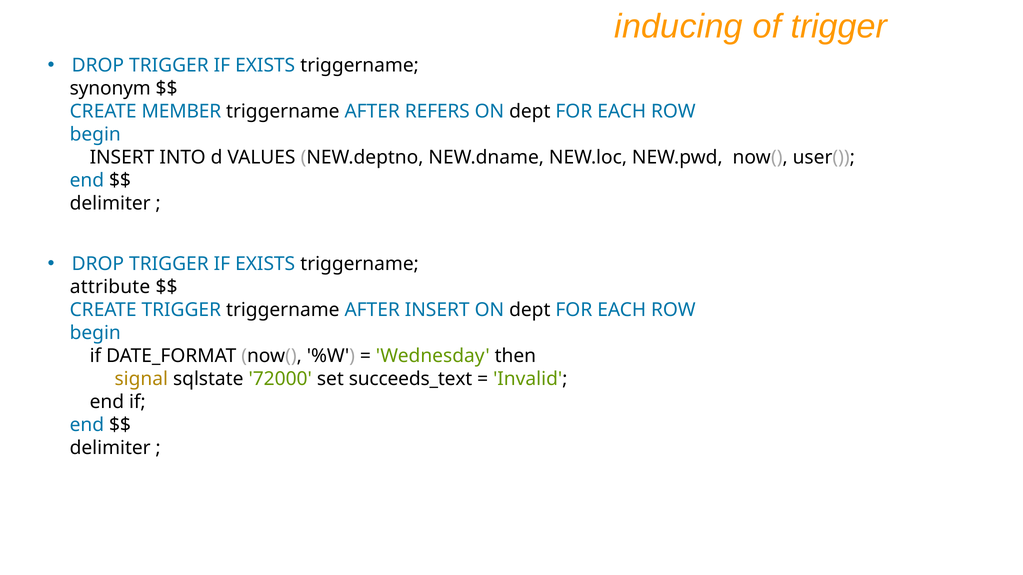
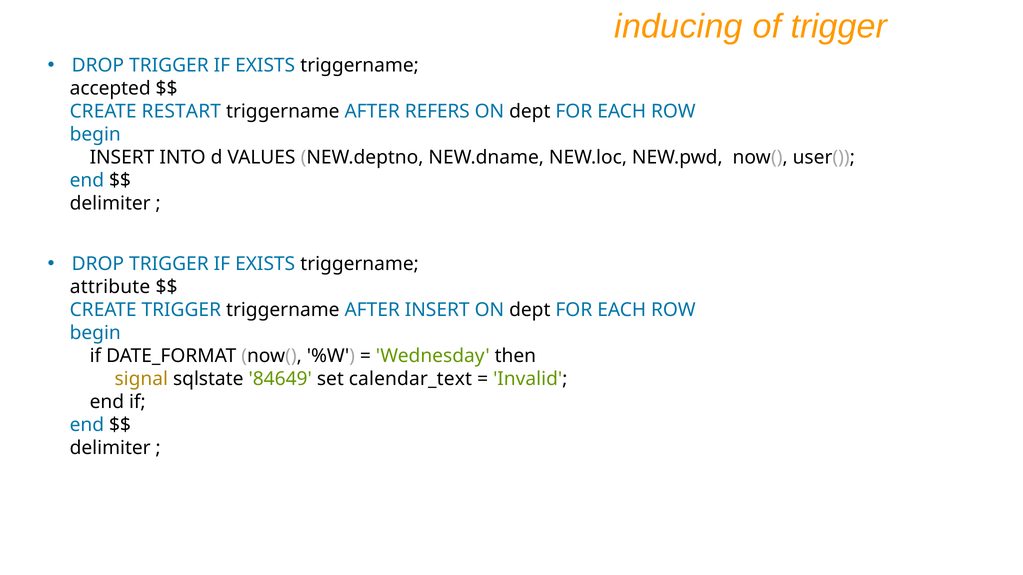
synonym: synonym -> accepted
MEMBER: MEMBER -> RESTART
72000: 72000 -> 84649
succeeds_text: succeeds_text -> calendar_text
